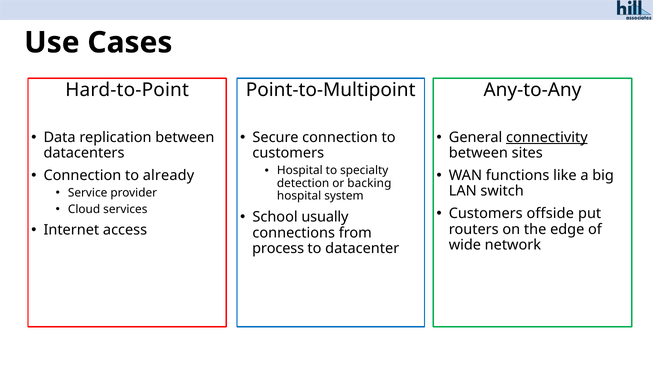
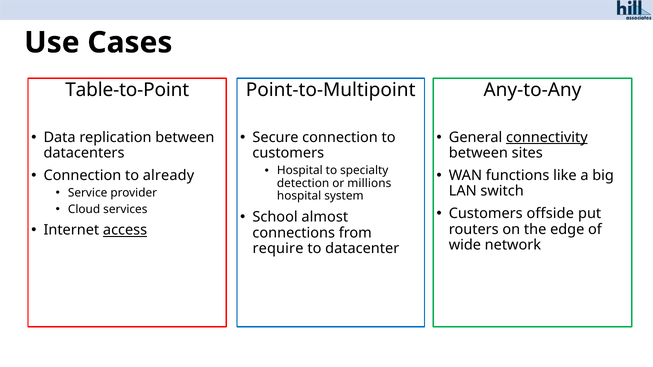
Hard-to-Point: Hard-to-Point -> Table-to-Point
backing: backing -> millions
usually: usually -> almost
access underline: none -> present
process: process -> require
